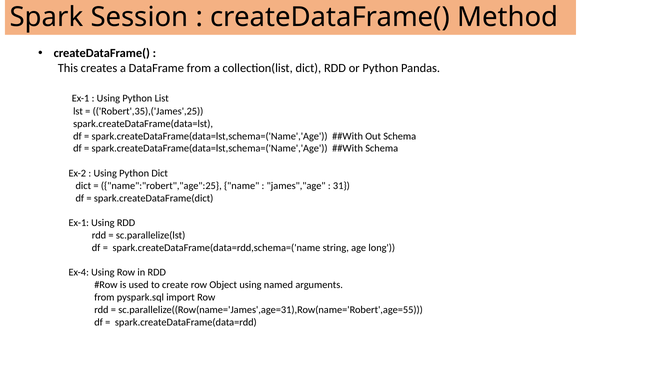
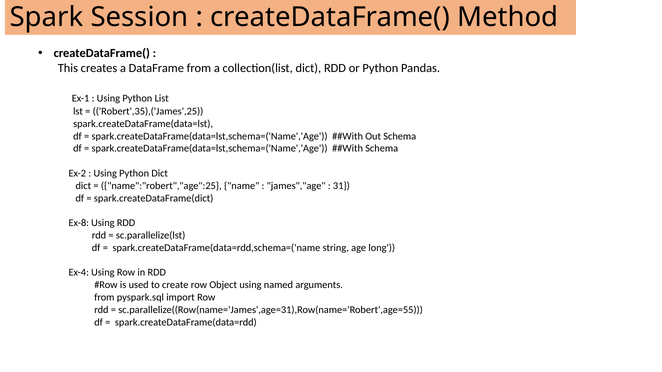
Ex-1 at (79, 223): Ex-1 -> Ex-8
